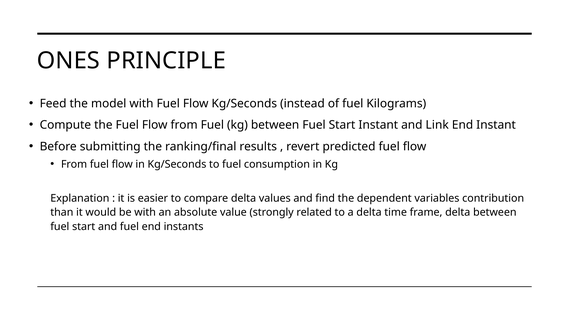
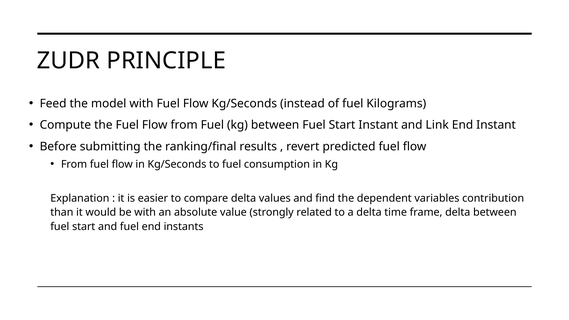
ONES: ONES -> ZUDR
